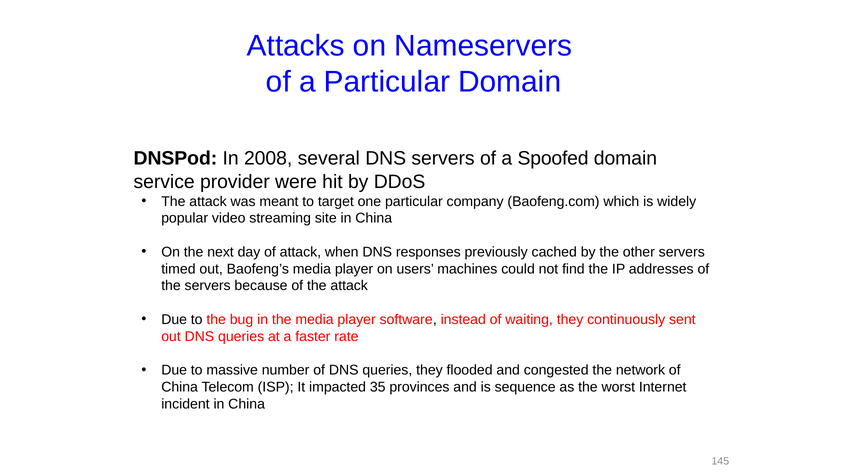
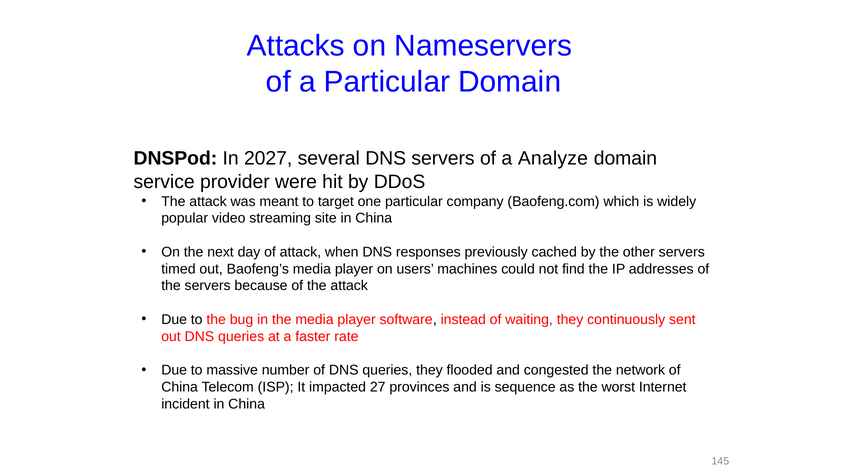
2008: 2008 -> 2027
Spoofed: Spoofed -> Analyze
35: 35 -> 27
